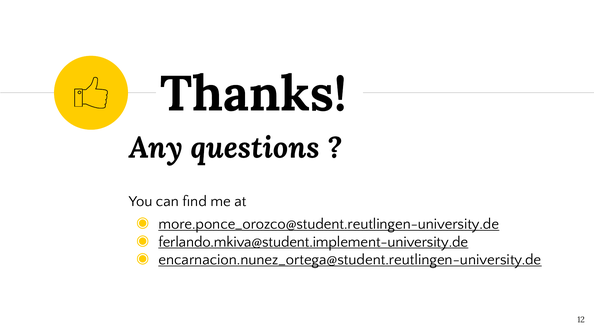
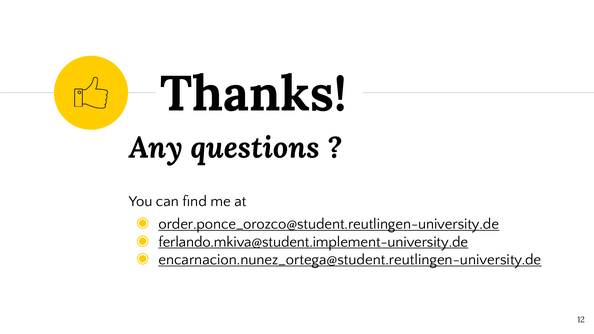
more.ponce_orozco@student.reutlingen-university.de: more.ponce_orozco@student.reutlingen-university.de -> order.ponce_orozco@student.reutlingen-university.de
